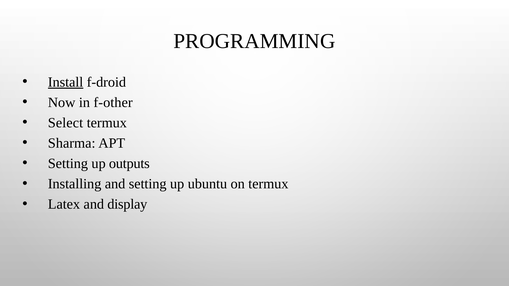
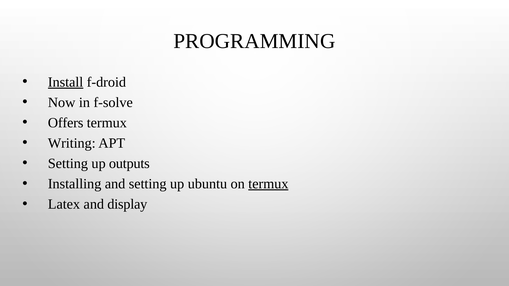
f-other: f-other -> f-solve
Select: Select -> Offers
Sharma: Sharma -> Writing
termux at (268, 184) underline: none -> present
